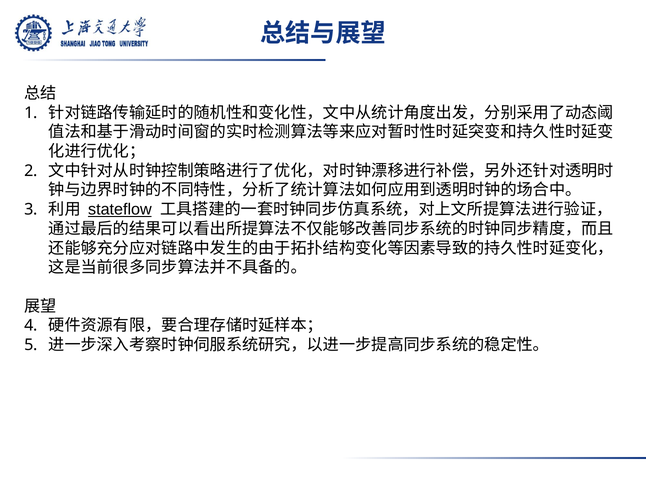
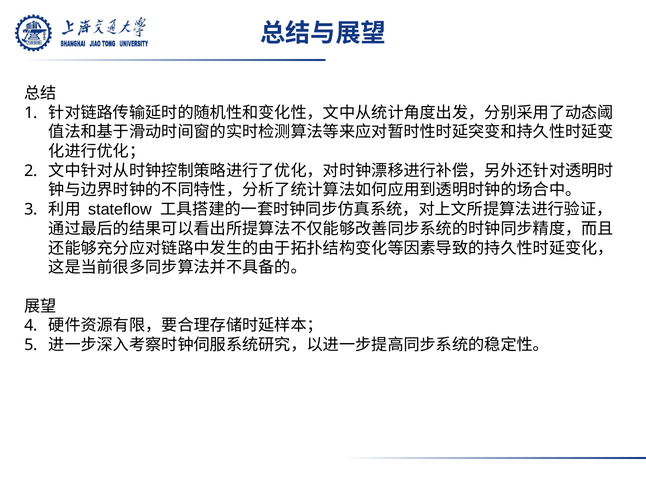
stateflow underline: present -> none
